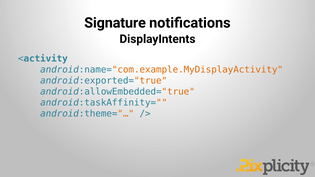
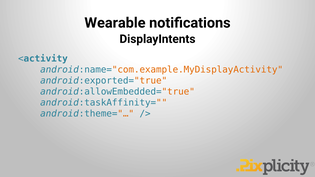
Signature: Signature -> Wearable
